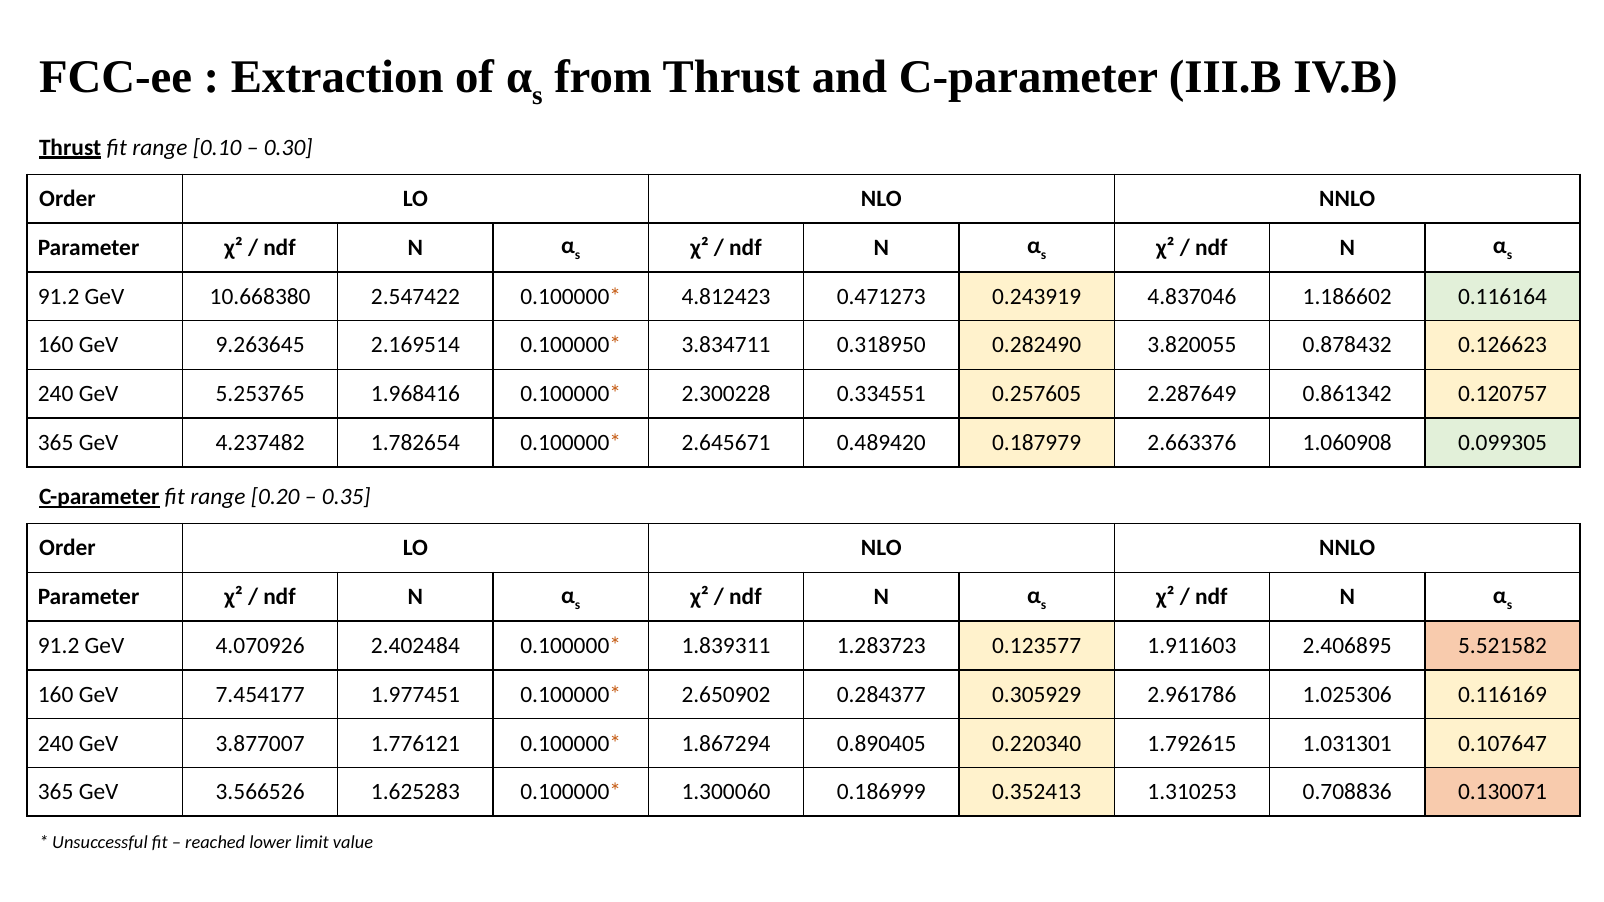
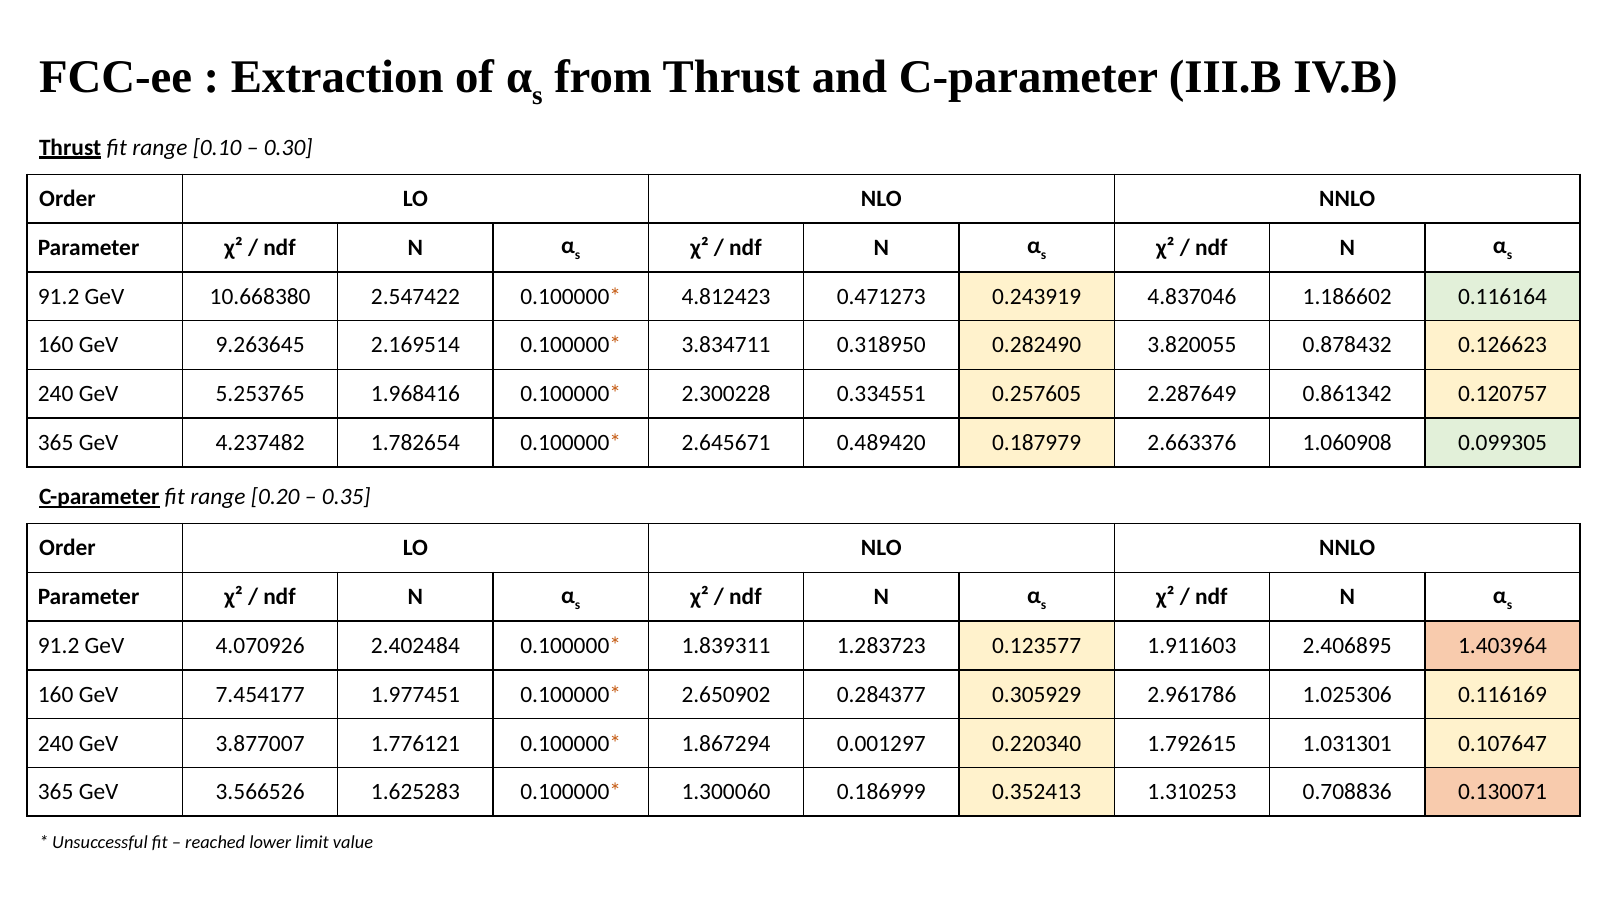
5.521582: 5.521582 -> 1.403964
0.890405: 0.890405 -> 0.001297
